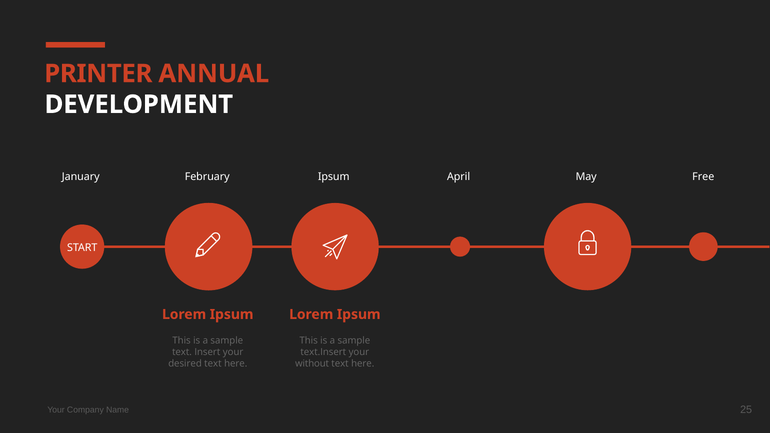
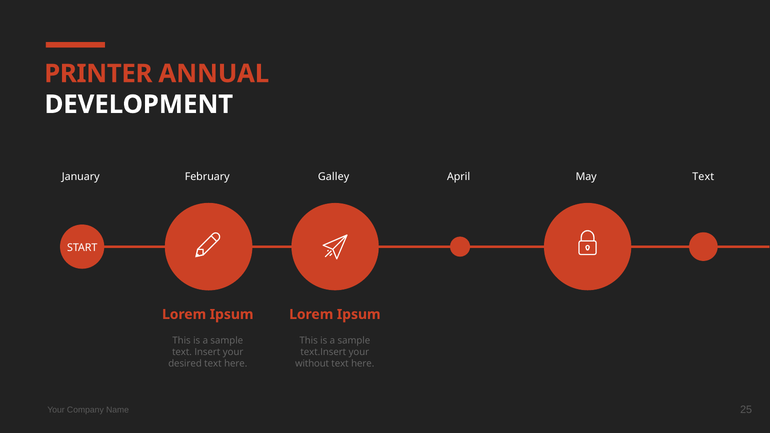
February Ipsum: Ipsum -> Galley
May Free: Free -> Text
